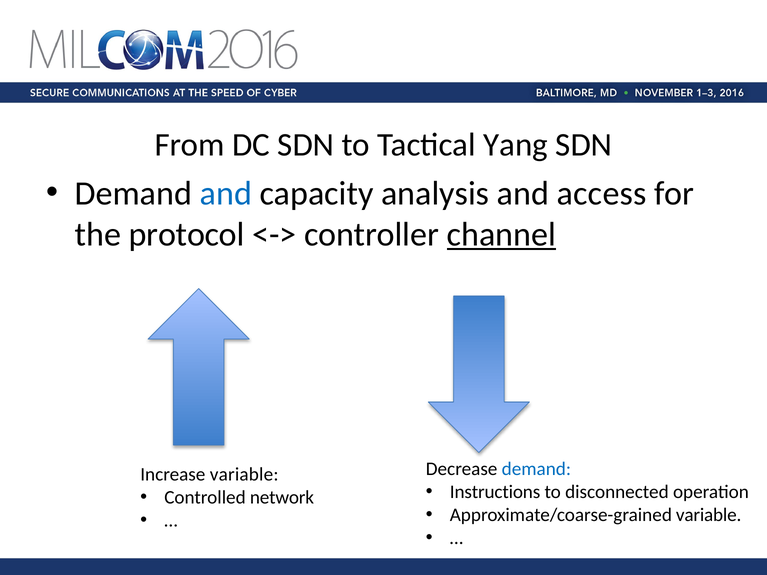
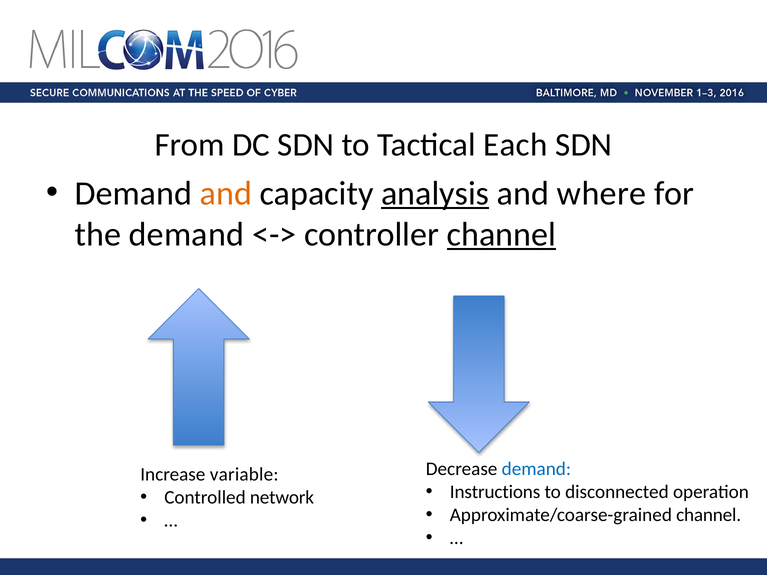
Yang: Yang -> Each
and at (226, 193) colour: blue -> orange
analysis underline: none -> present
access: access -> where
the protocol: protocol -> demand
Approximate/coarse-grained variable: variable -> channel
